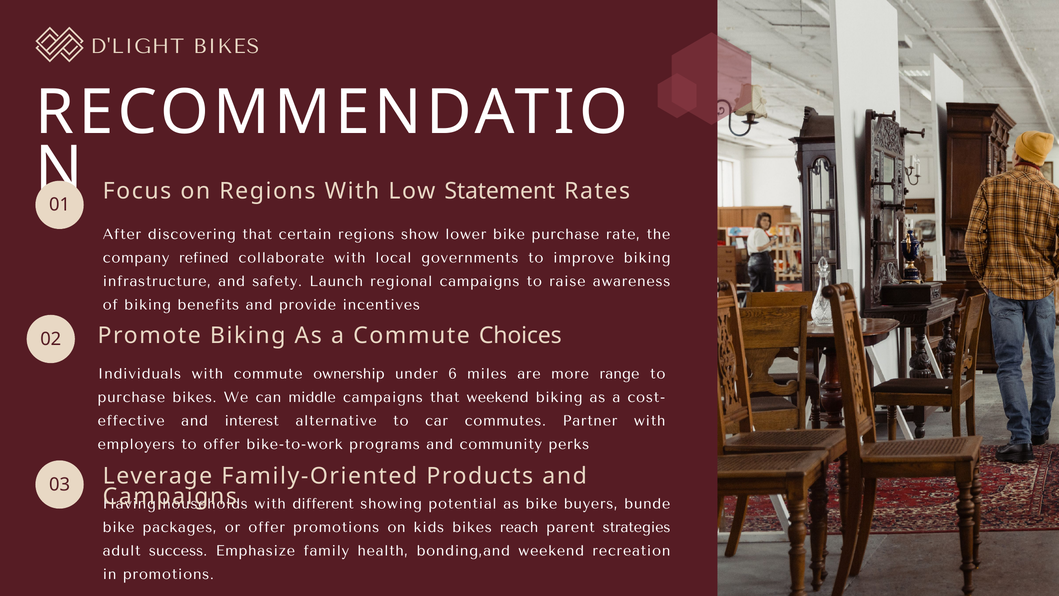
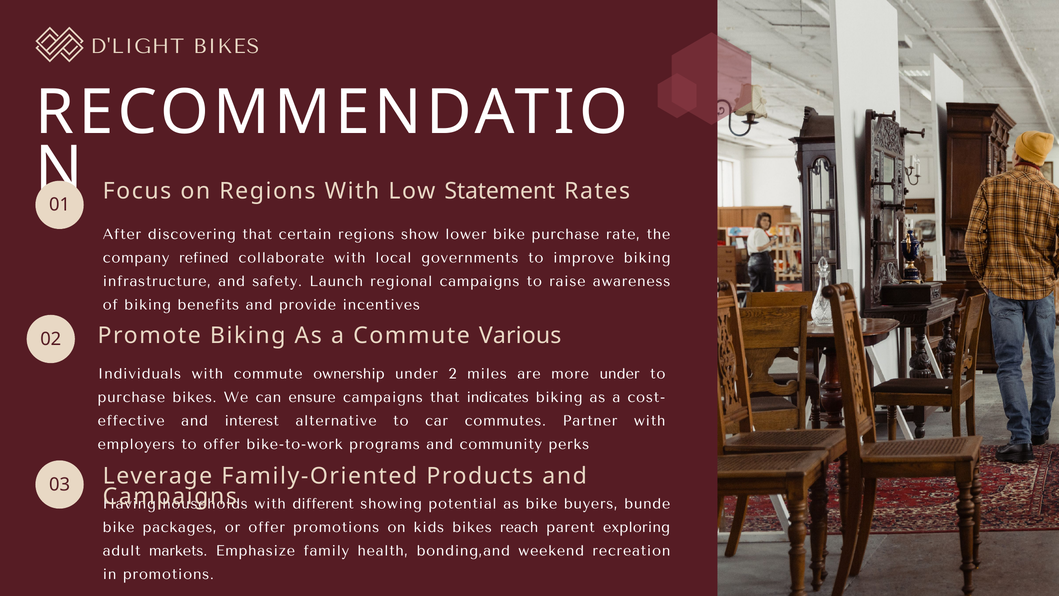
Choices: Choices -> Various
6: 6 -> 2
more range: range -> under
middle: middle -> ensure
that weekend: weekend -> indicates
strategies: strategies -> exploring
success: success -> markets
